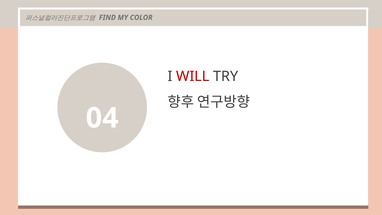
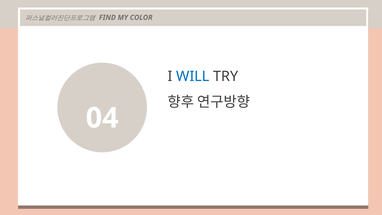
WILL colour: red -> blue
